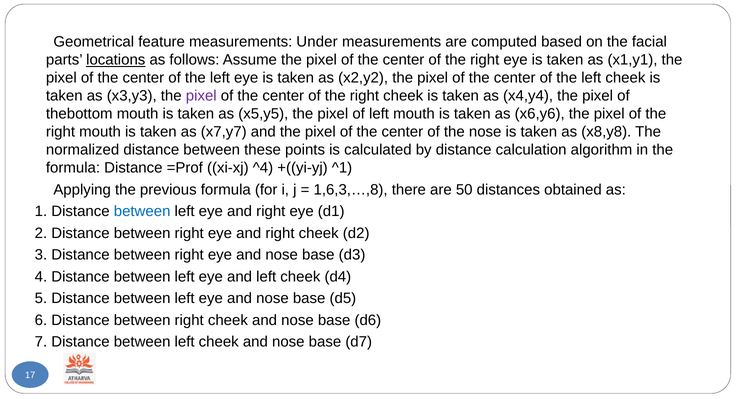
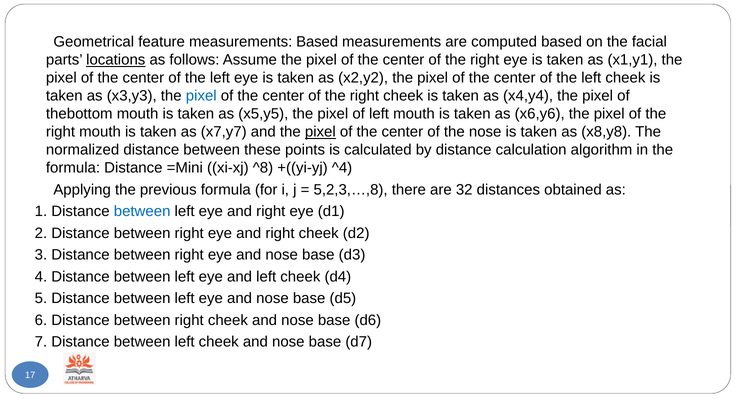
measurements Under: Under -> Based
pixel at (201, 96) colour: purple -> blue
pixel at (320, 132) underline: none -> present
=Prof: =Prof -> =Mini
^4: ^4 -> ^8
^1: ^1 -> ^4
1,6,3,…,8: 1,6,3,…,8 -> 5,2,3,…,8
50: 50 -> 32
